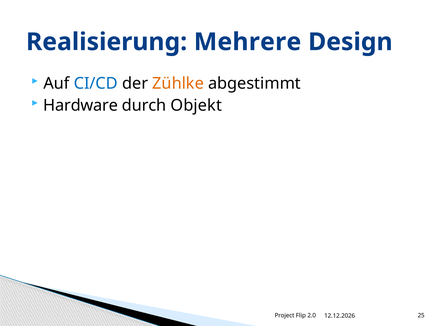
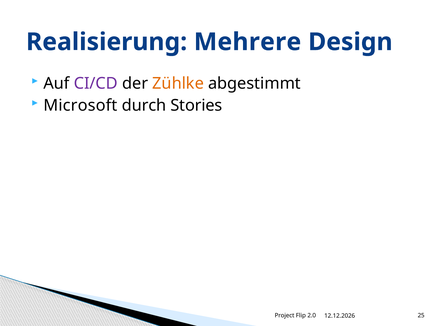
CI/CD colour: blue -> purple
Hardware: Hardware -> Microsoft
Objekt: Objekt -> Stories
